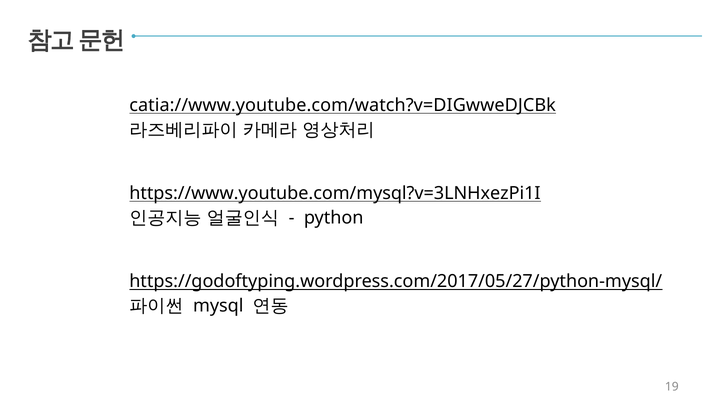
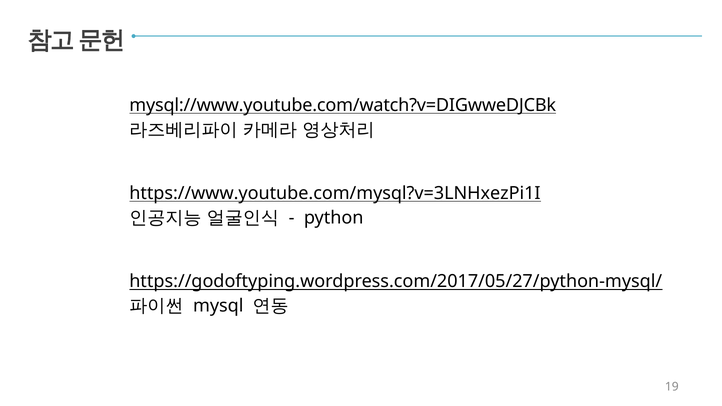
catia://www.youtube.com/watch?v=DIGwweDJCBk: catia://www.youtube.com/watch?v=DIGwweDJCBk -> mysql://www.youtube.com/watch?v=DIGwweDJCBk
